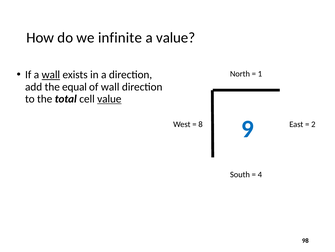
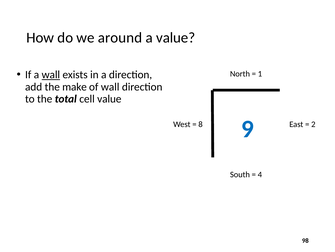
infinite: infinite -> around
equal: equal -> make
value at (109, 99) underline: present -> none
